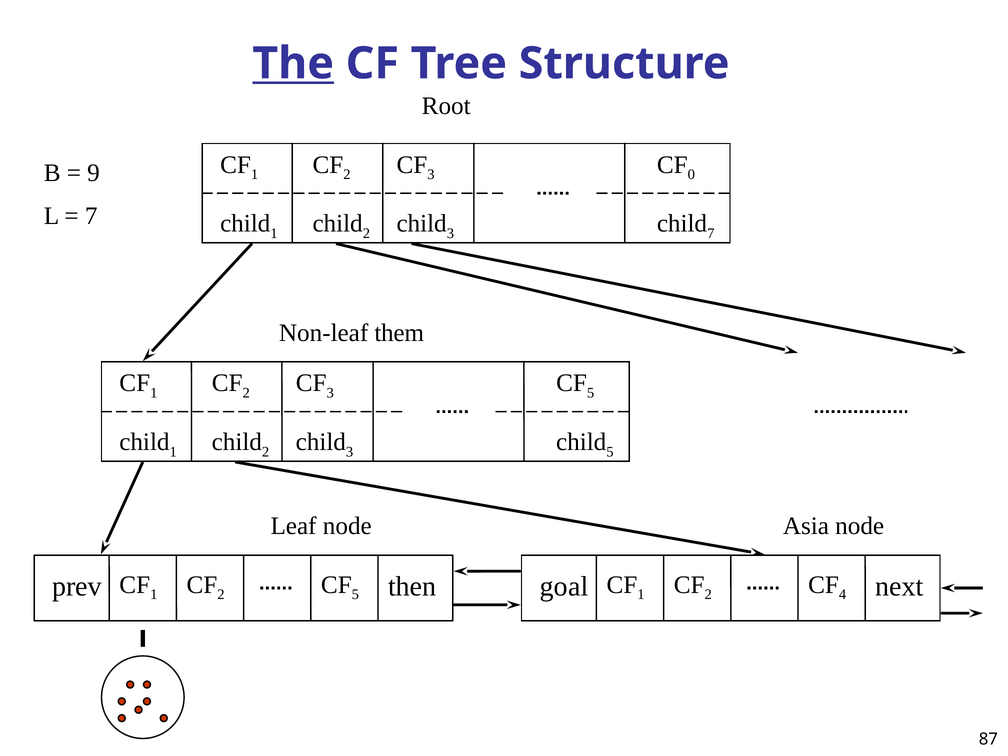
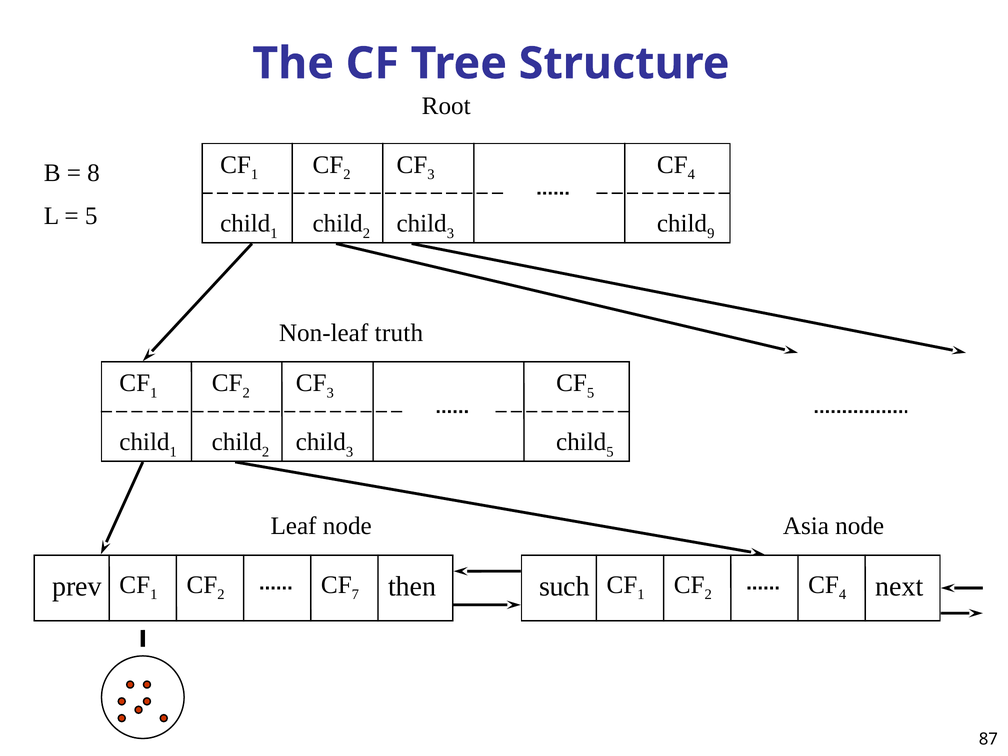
The underline: present -> none
0 at (691, 175): 0 -> 4
9: 9 -> 8
7 at (91, 216): 7 -> 5
7 at (711, 233): 7 -> 9
them: them -> truth
5 at (355, 595): 5 -> 7
goal: goal -> such
